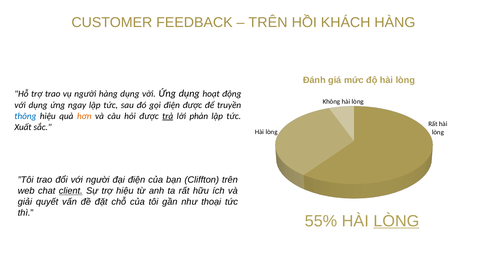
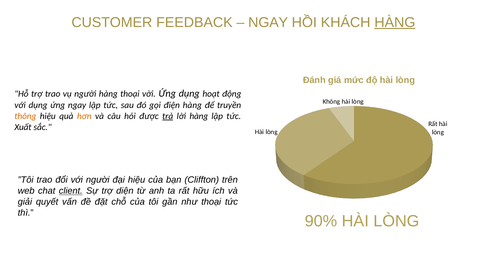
TRÊN at (268, 22): TRÊN -> NGAY
HÀNG at (395, 22) underline: none -> present
hàng dụng: dụng -> thoại
điện được: được -> hàng
thông colour: blue -> orange
lời phản: phản -> hàng
đại điện: điện -> hiệu
trợ hiệu: hiệu -> diện
55%: 55% -> 90%
LÒNG at (396, 221) underline: present -> none
